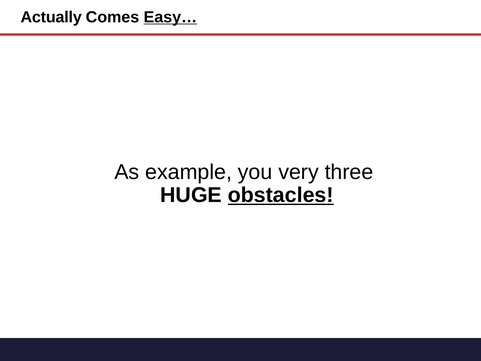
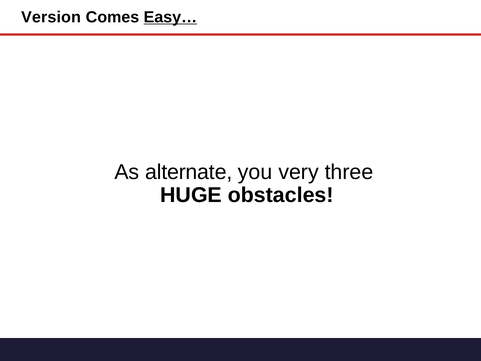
Actually: Actually -> Version
example: example -> alternate
obstacles underline: present -> none
